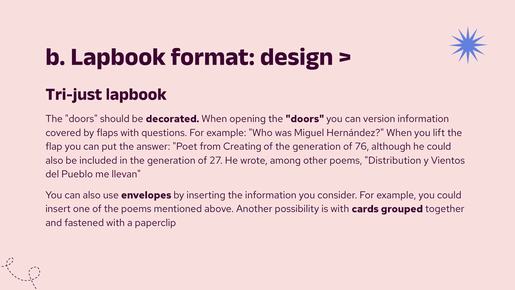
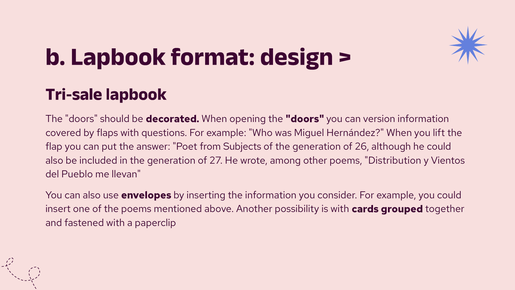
Tri-just: Tri-just -> Tri-sale
Creating: Creating -> Subjects
76: 76 -> 26
